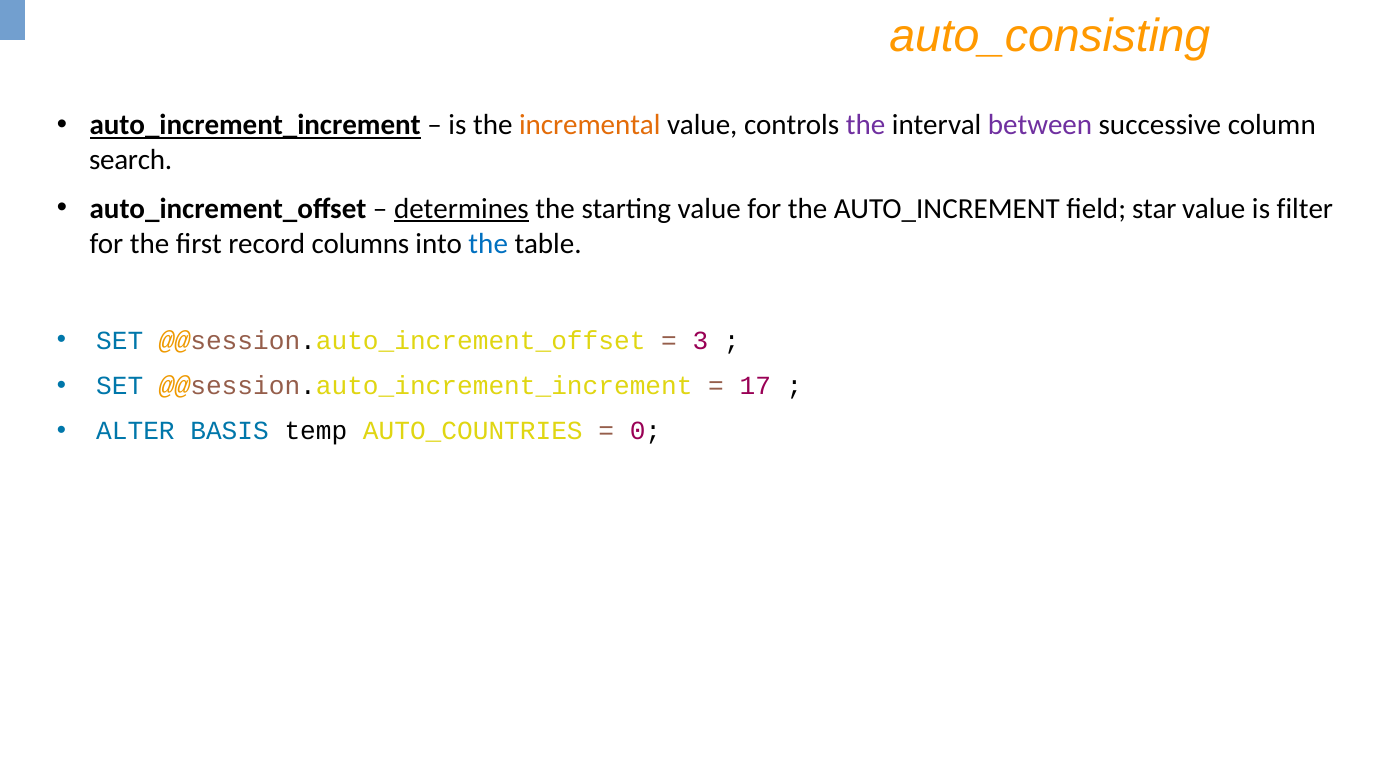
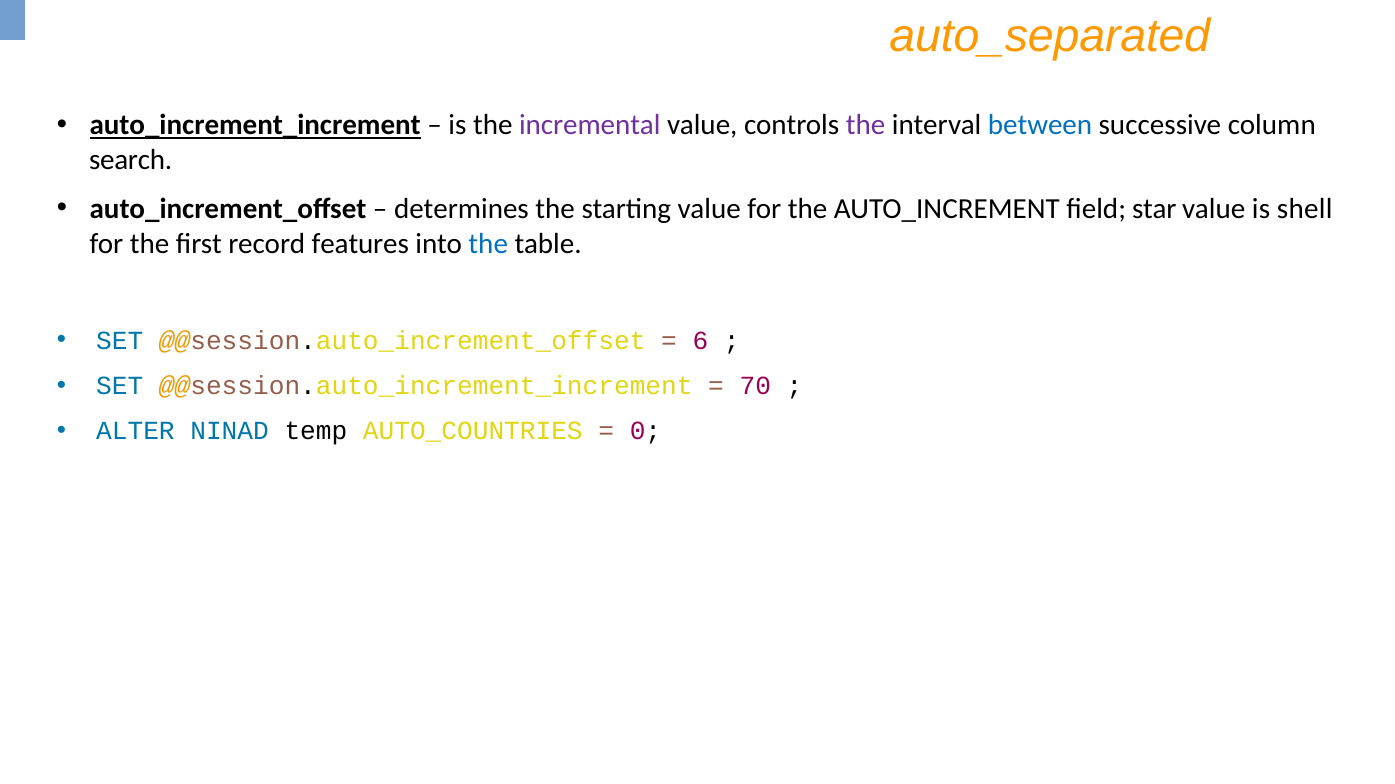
auto_consisting: auto_consisting -> auto_separated
incremental colour: orange -> purple
between colour: purple -> blue
determines underline: present -> none
filter: filter -> shell
columns: columns -> features
3: 3 -> 6
17: 17 -> 70
BASIS: BASIS -> NINAD
